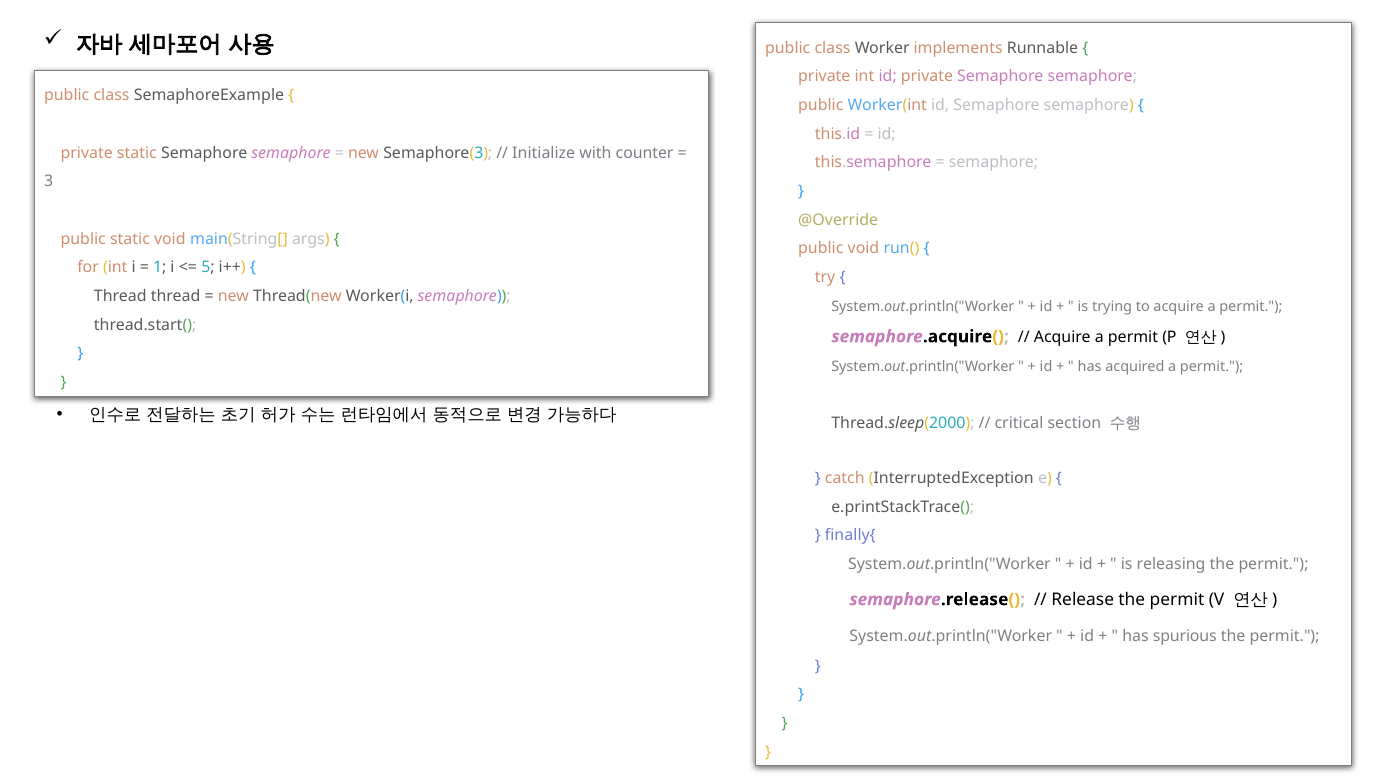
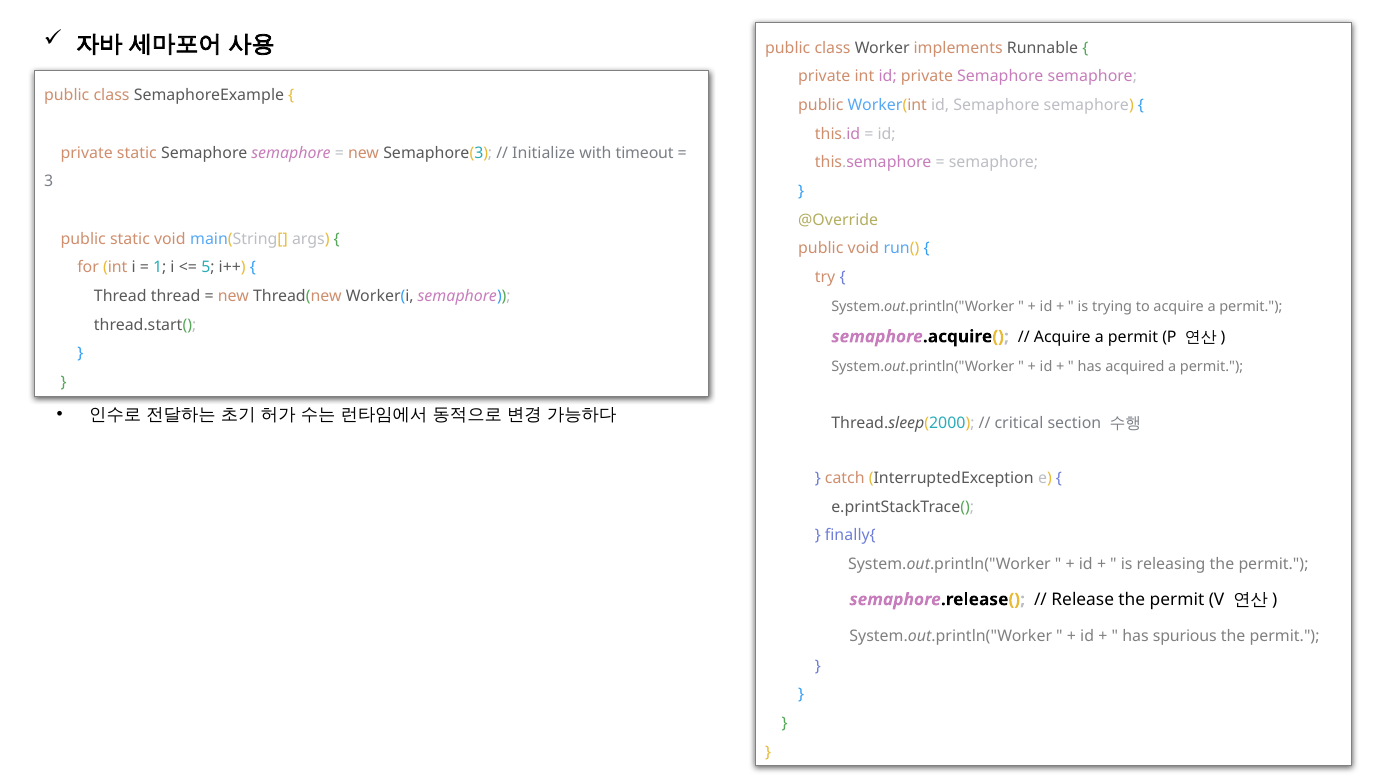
counter: counter -> timeout
